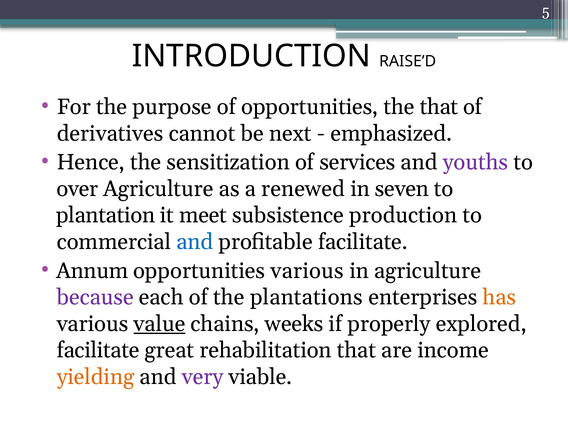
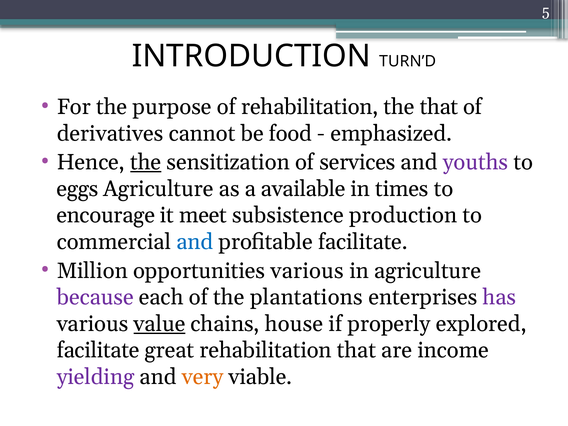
RAISE’D: RAISE’D -> TURN’D
of opportunities: opportunities -> rehabilitation
next: next -> food
the at (146, 162) underline: none -> present
over: over -> eggs
renewed: renewed -> available
seven: seven -> times
plantation: plantation -> encourage
Annum: Annum -> Million
has colour: orange -> purple
weeks: weeks -> house
yielding colour: orange -> purple
very colour: purple -> orange
